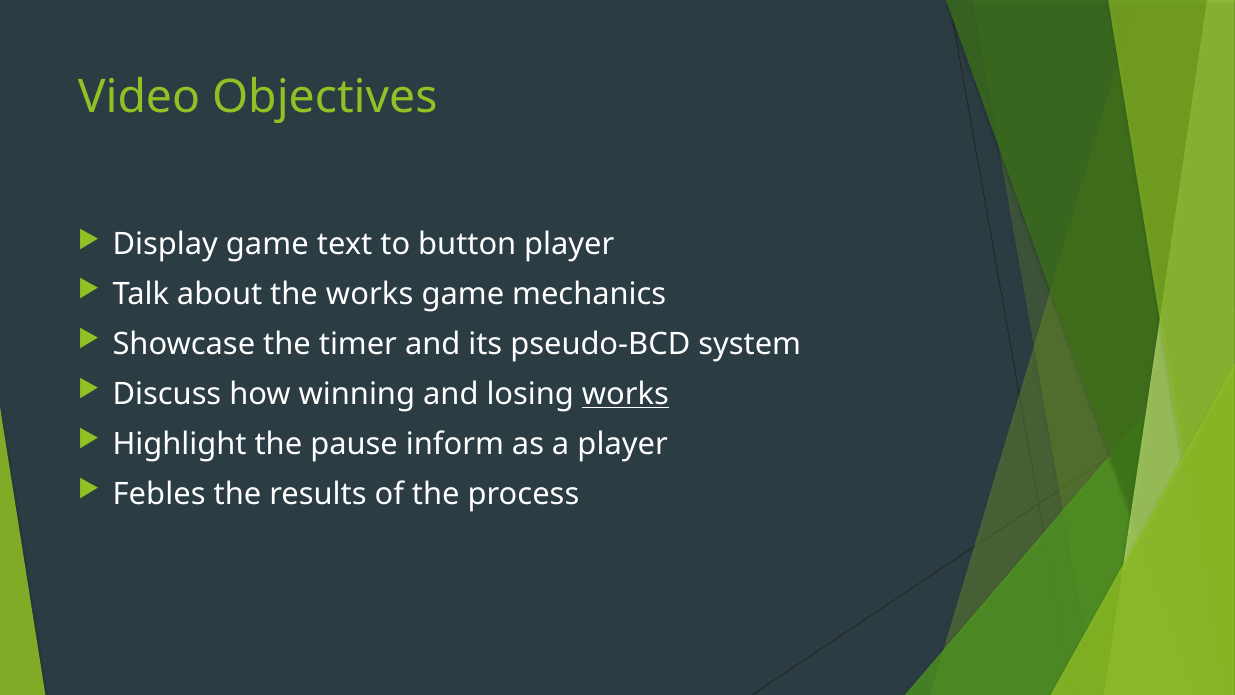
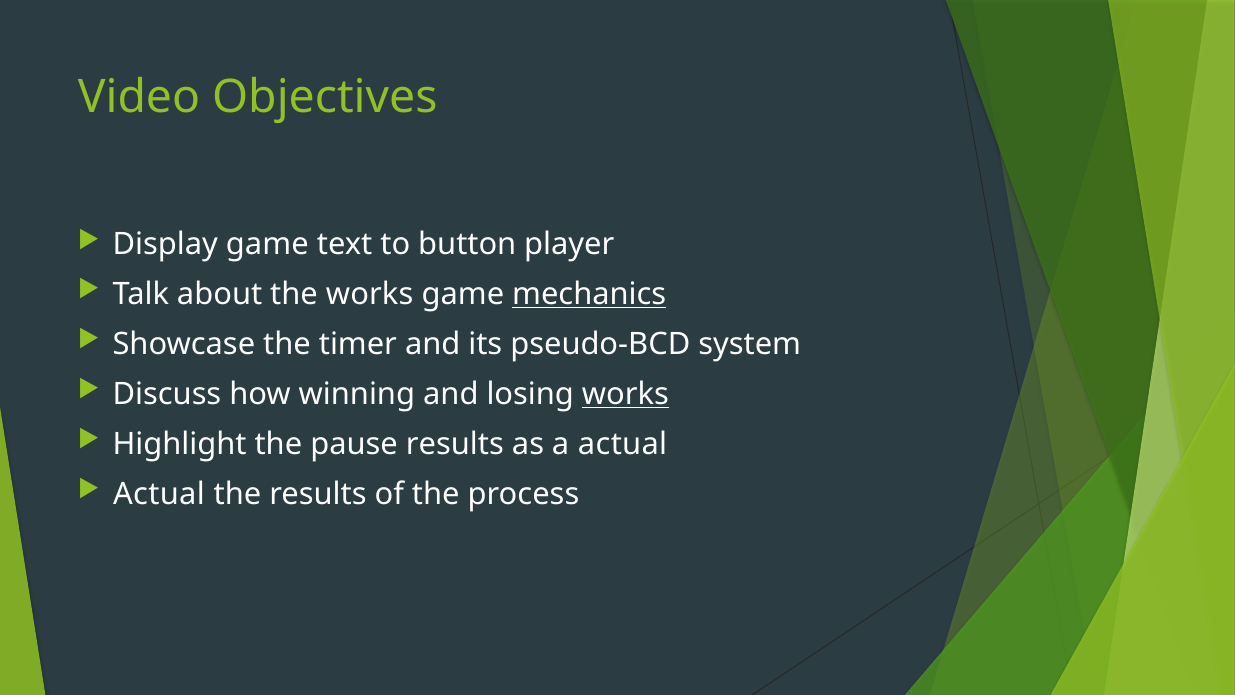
mechanics underline: none -> present
pause inform: inform -> results
a player: player -> actual
Febles at (159, 494): Febles -> Actual
